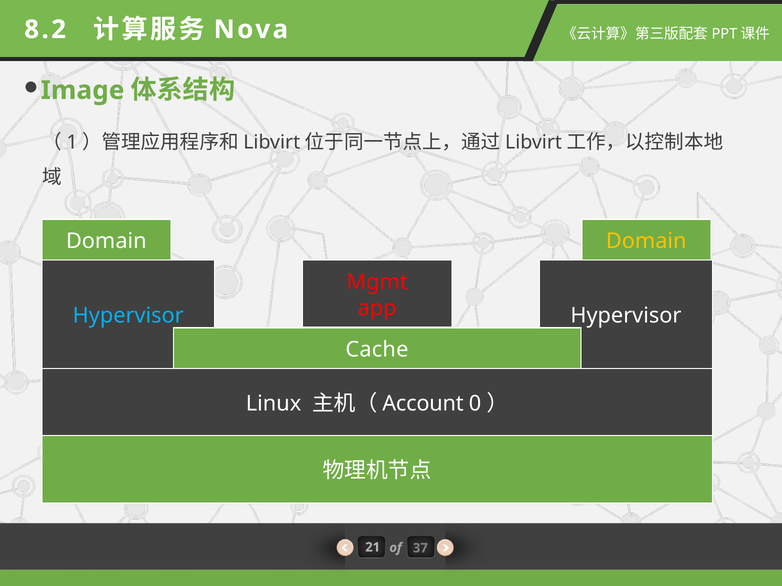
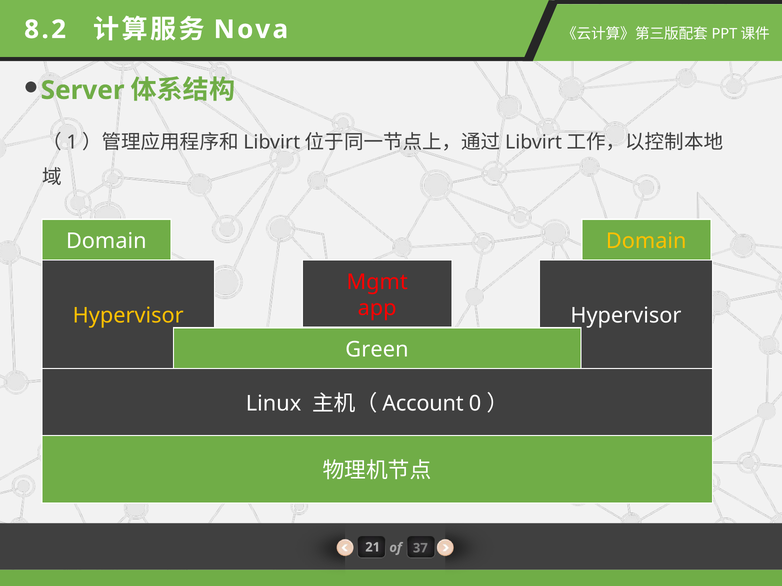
Image: Image -> Server
Hypervisor at (128, 316) colour: light blue -> yellow
Cache: Cache -> Green
